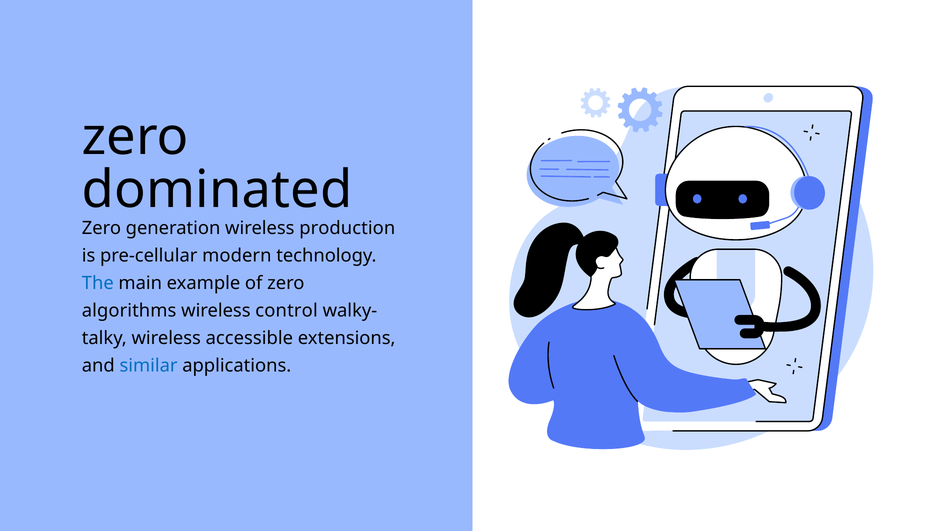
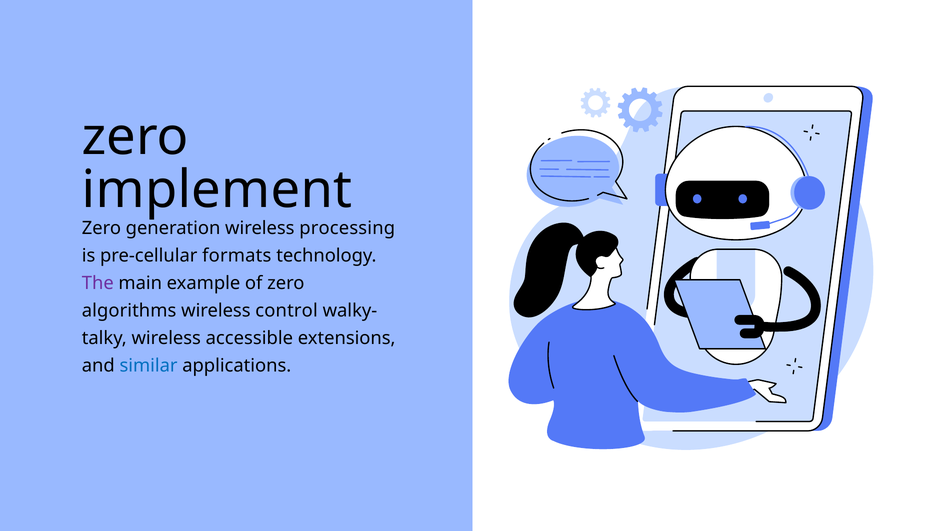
dominated: dominated -> implement
production: production -> processing
modern: modern -> formats
The colour: blue -> purple
